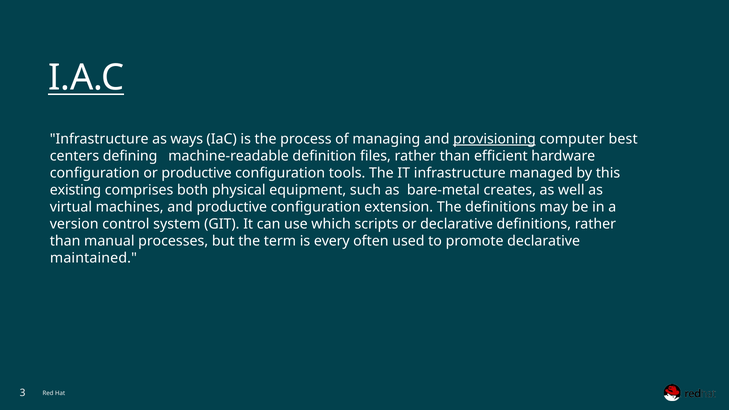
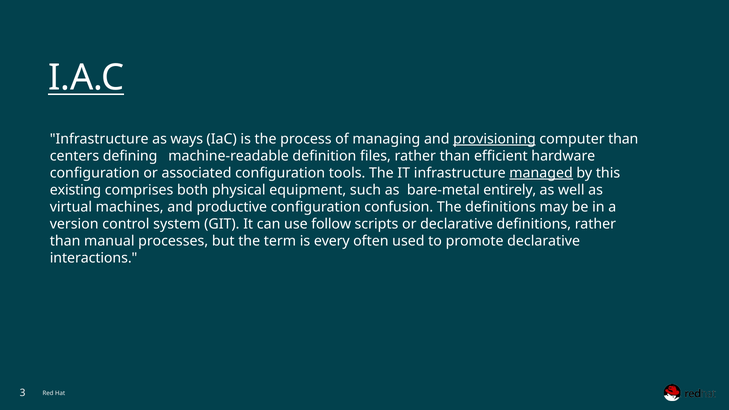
computer best: best -> than
or productive: productive -> associated
managed underline: none -> present
creates: creates -> entirely
extension: extension -> confusion
which: which -> follow
maintained: maintained -> interactions
